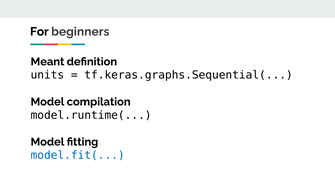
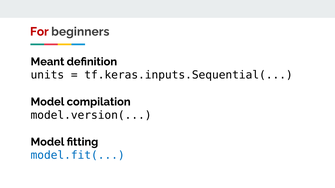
For colour: black -> red
tf.keras.graphs.Sequential(: tf.keras.graphs.Sequential( -> tf.keras.inputs.Sequential(
model.runtime(: model.runtime( -> model.version(
